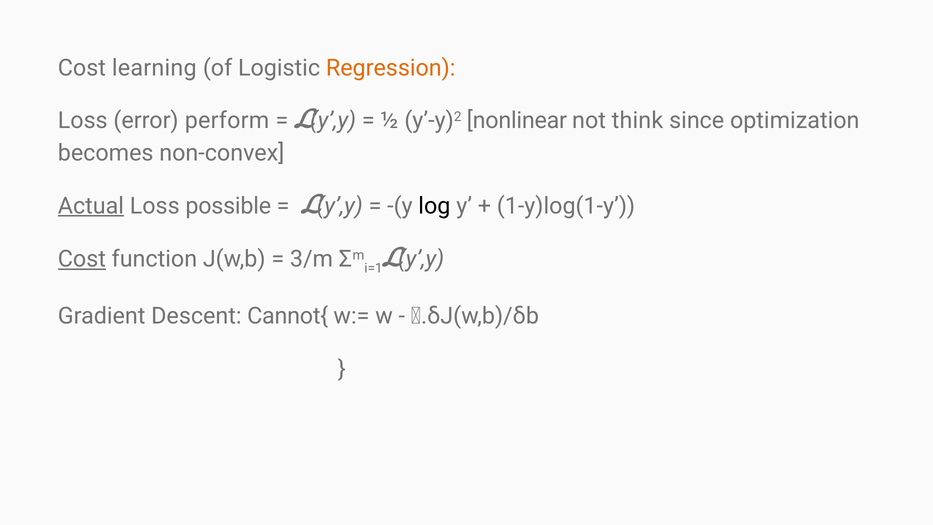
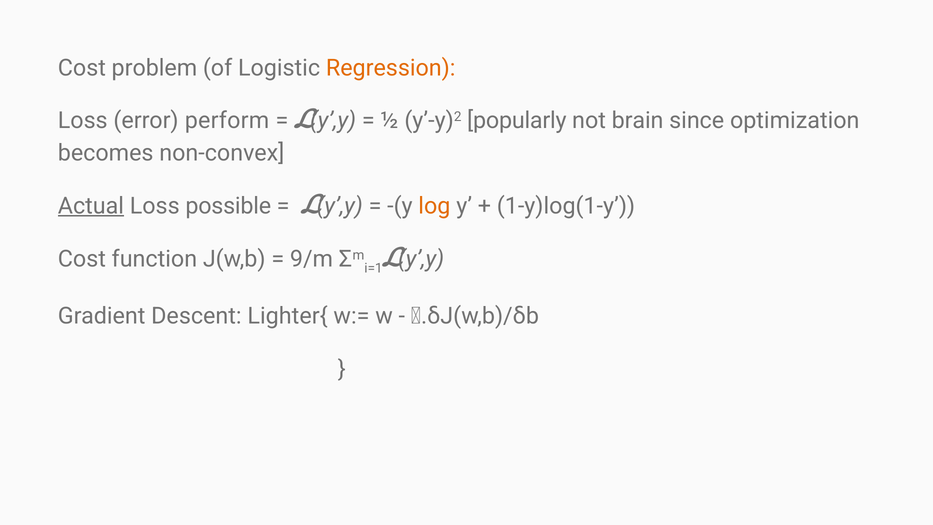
learning: learning -> problem
nonlinear: nonlinear -> popularly
think: think -> brain
log colour: black -> orange
Cost at (82, 259) underline: present -> none
3/m: 3/m -> 9/m
Cannot{: Cannot{ -> Lighter{
